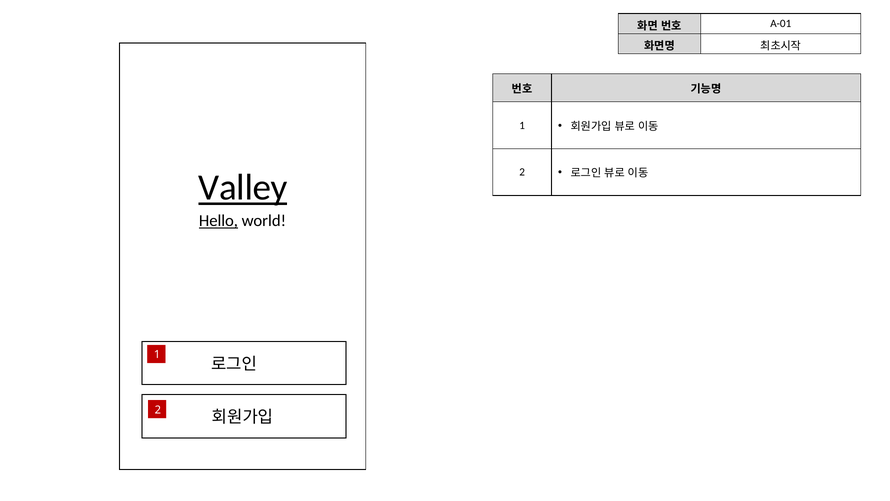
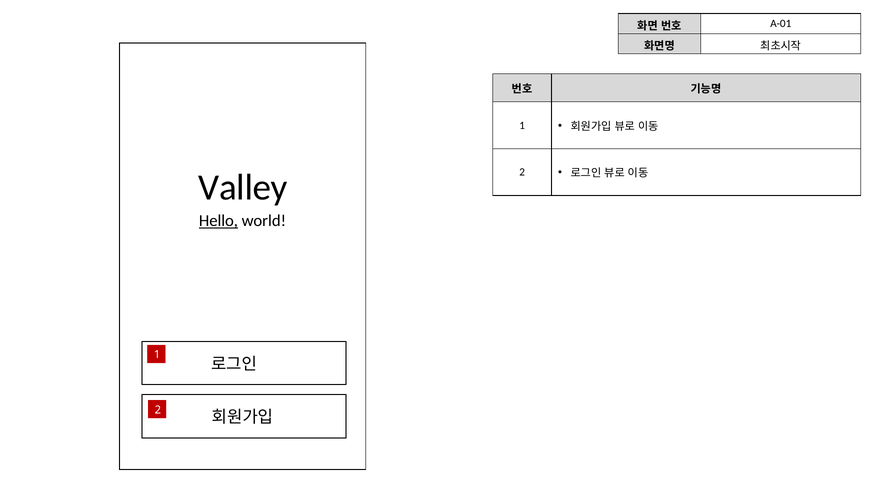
Valley underline: present -> none
